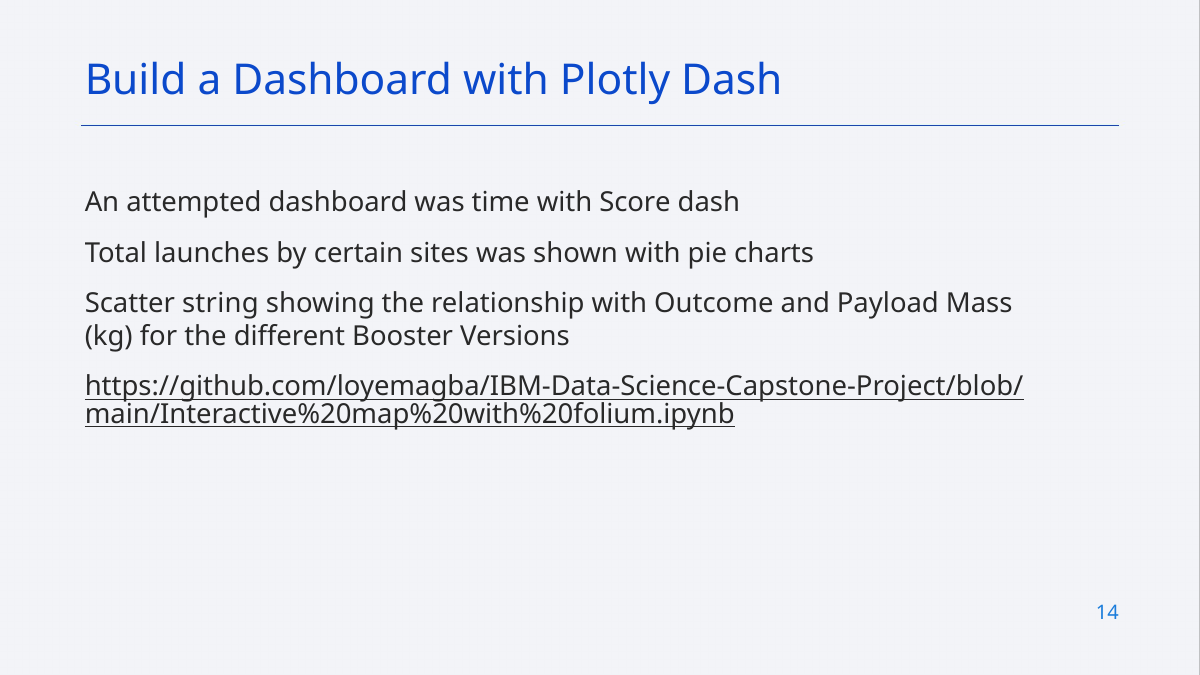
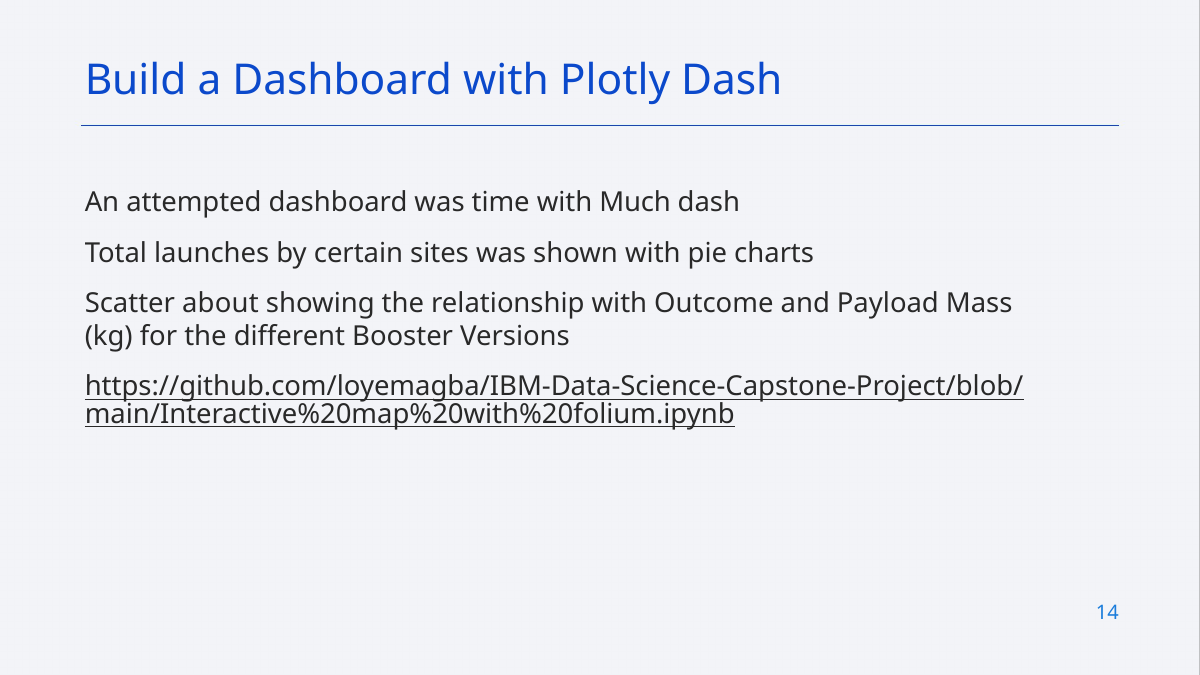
Score: Score -> Much
string: string -> about
